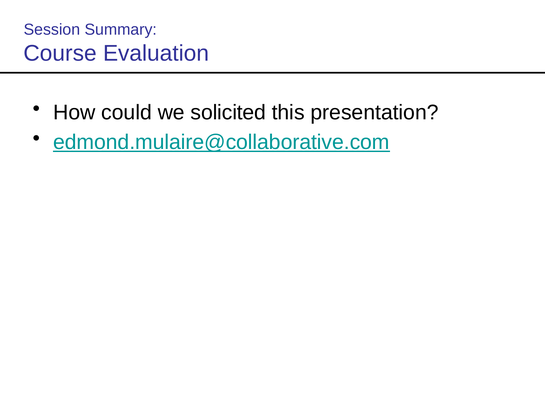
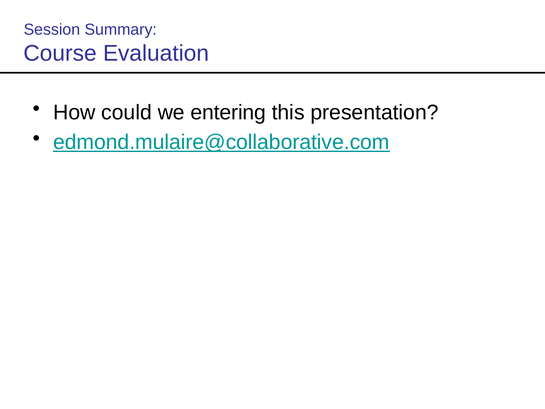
solicited: solicited -> entering
